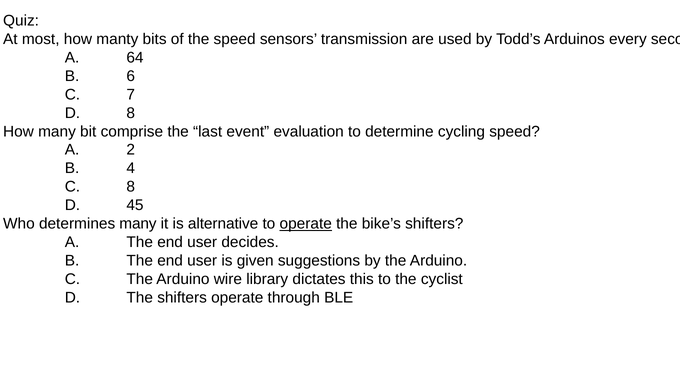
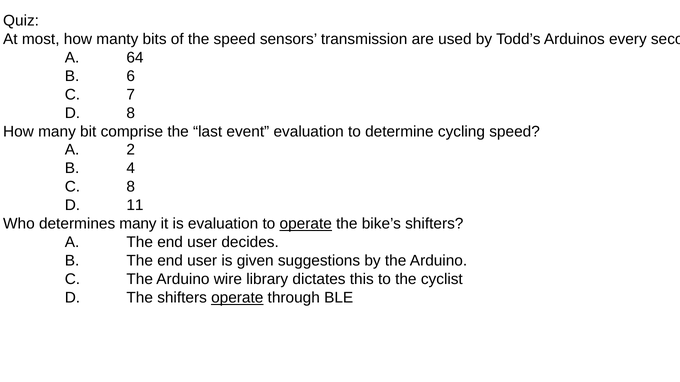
45: 45 -> 11
is alternative: alternative -> evaluation
operate at (237, 298) underline: none -> present
